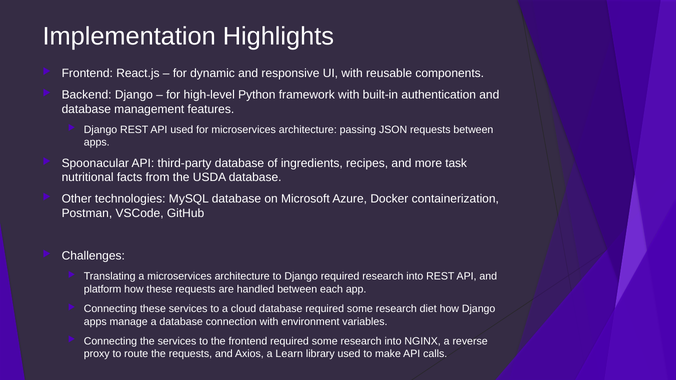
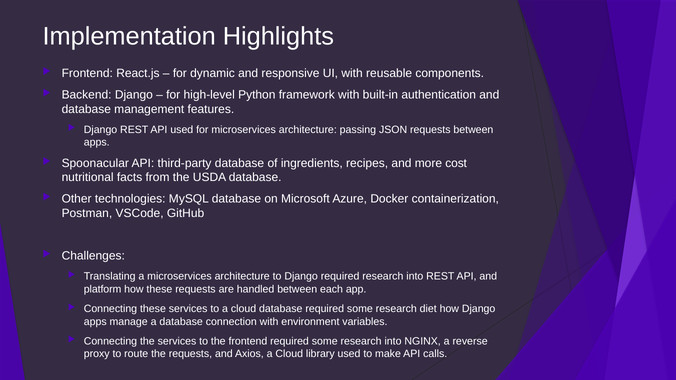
task: task -> cost
Axios a Learn: Learn -> Cloud
